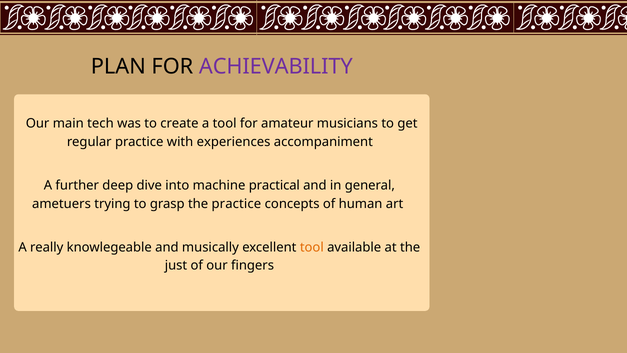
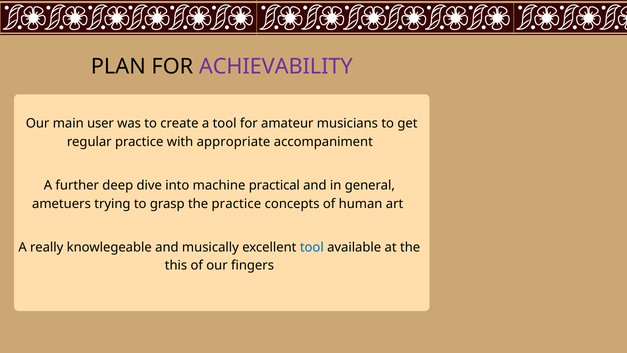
tech: tech -> user
experiences: experiences -> appropriate
tool at (312, 247) colour: orange -> blue
just: just -> this
